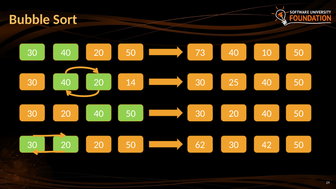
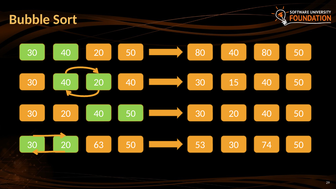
50 73: 73 -> 80
40 10: 10 -> 80
40 20 14: 14 -> 40
25: 25 -> 15
20 20: 20 -> 63
62: 62 -> 53
42: 42 -> 74
